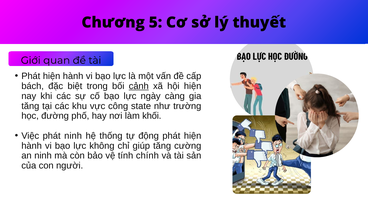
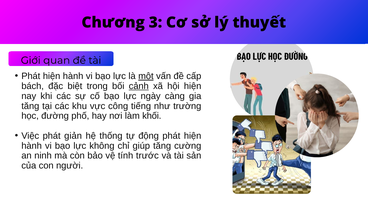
5: 5 -> 3
một underline: none -> present
state: state -> tiếng
phát ninh: ninh -> giản
chính: chính -> trước
